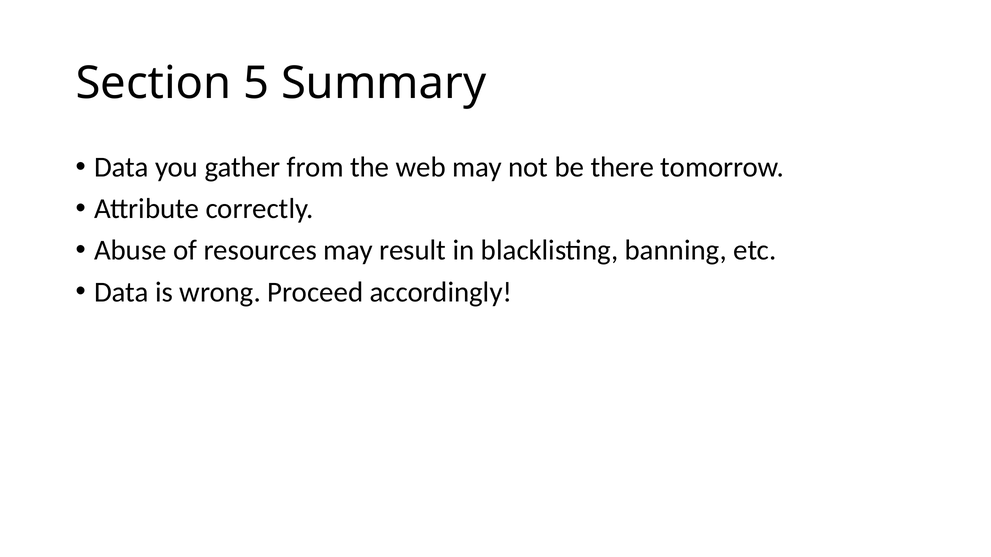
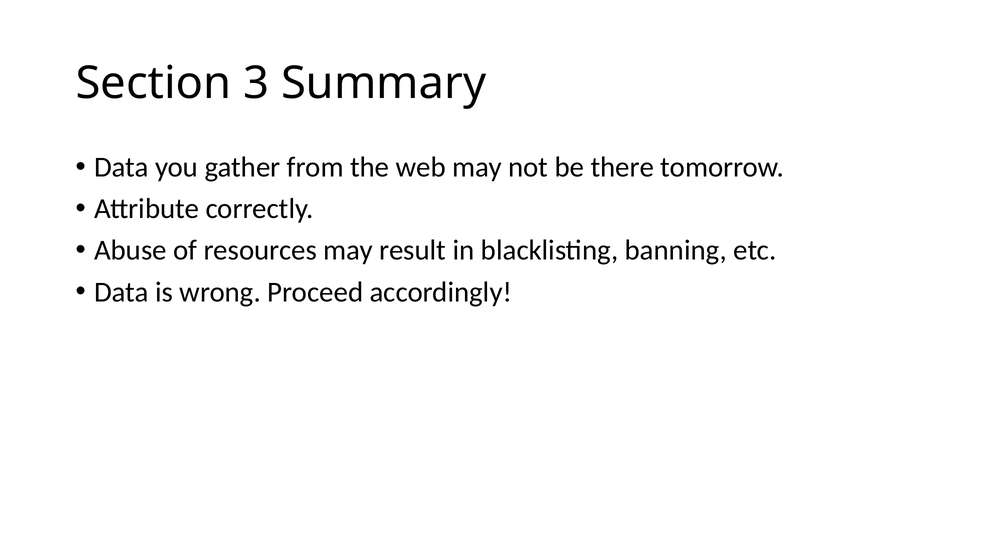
5: 5 -> 3
